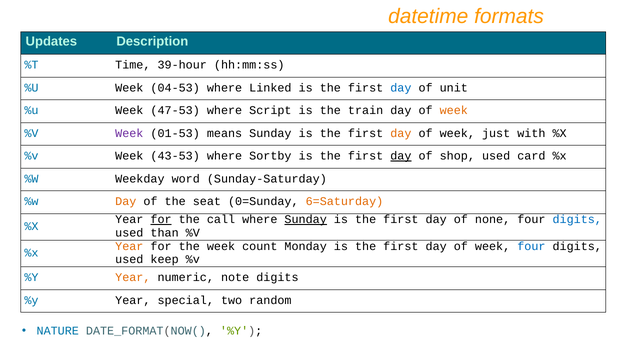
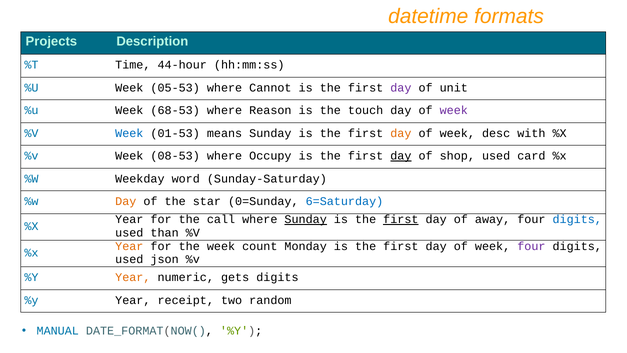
Updates: Updates -> Projects
39-hour: 39-hour -> 44-hour
04-53: 04-53 -> 05-53
Linked: Linked -> Cannot
day at (401, 88) colour: blue -> purple
47-53: 47-53 -> 68-53
Script: Script -> Reason
train: train -> touch
week at (454, 110) colour: orange -> purple
Week at (129, 133) colour: purple -> blue
just: just -> desc
43-53: 43-53 -> 08-53
Sortby: Sortby -> Occupy
seat: seat -> star
6=Saturday colour: orange -> blue
for at (161, 219) underline: present -> none
first at (401, 219) underline: none -> present
none: none -> away
four at (531, 246) colour: blue -> purple
keep: keep -> json
note: note -> gets
special: special -> receipt
NATURE: NATURE -> MANUAL
